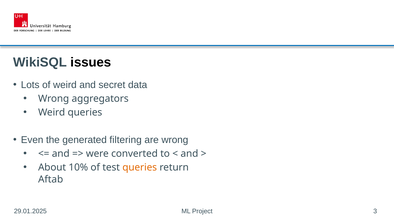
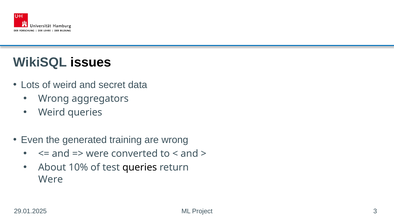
filtering: filtering -> training
queries at (140, 168) colour: orange -> black
Aftab at (51, 180): Aftab -> Were
